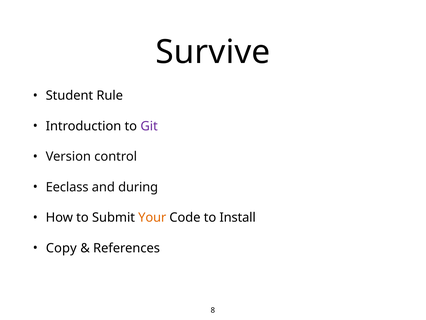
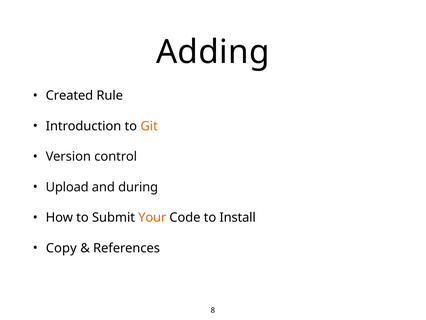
Survive: Survive -> Adding
Student: Student -> Created
Git colour: purple -> orange
Eeclass: Eeclass -> Upload
